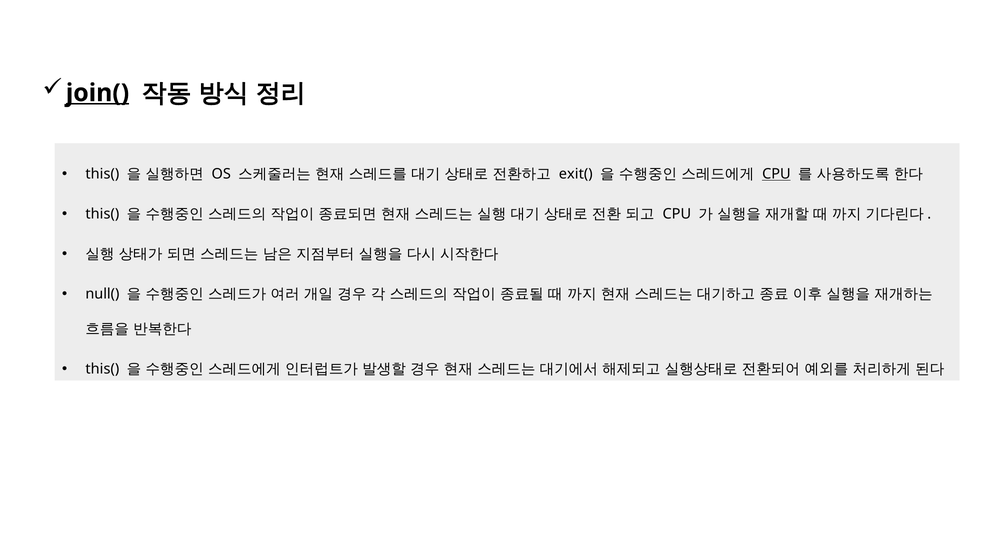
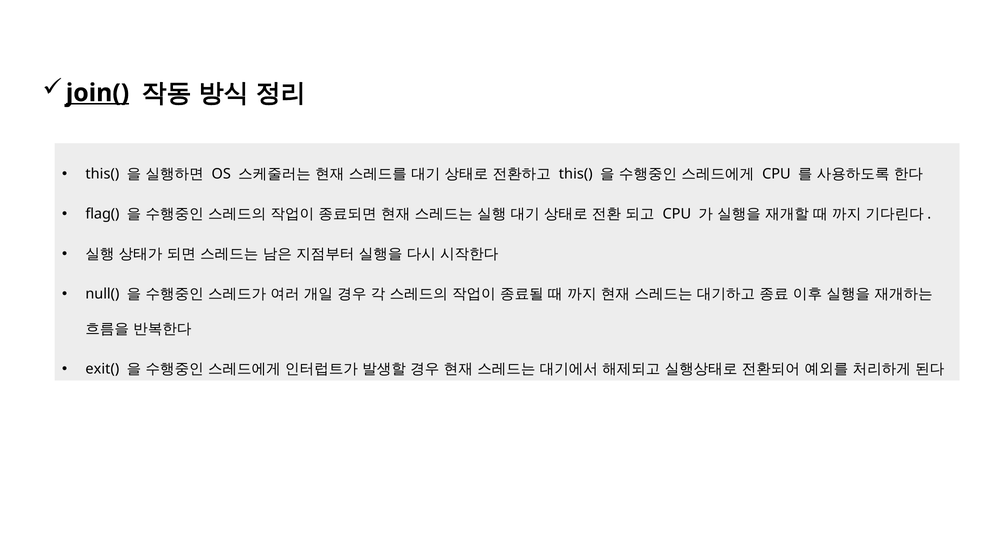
exit( at (576, 174): exit( -> this(
CPU at (776, 174) underline: present -> none
this( at (102, 214): this( -> flag(
this( at (102, 369): this( -> exit(
